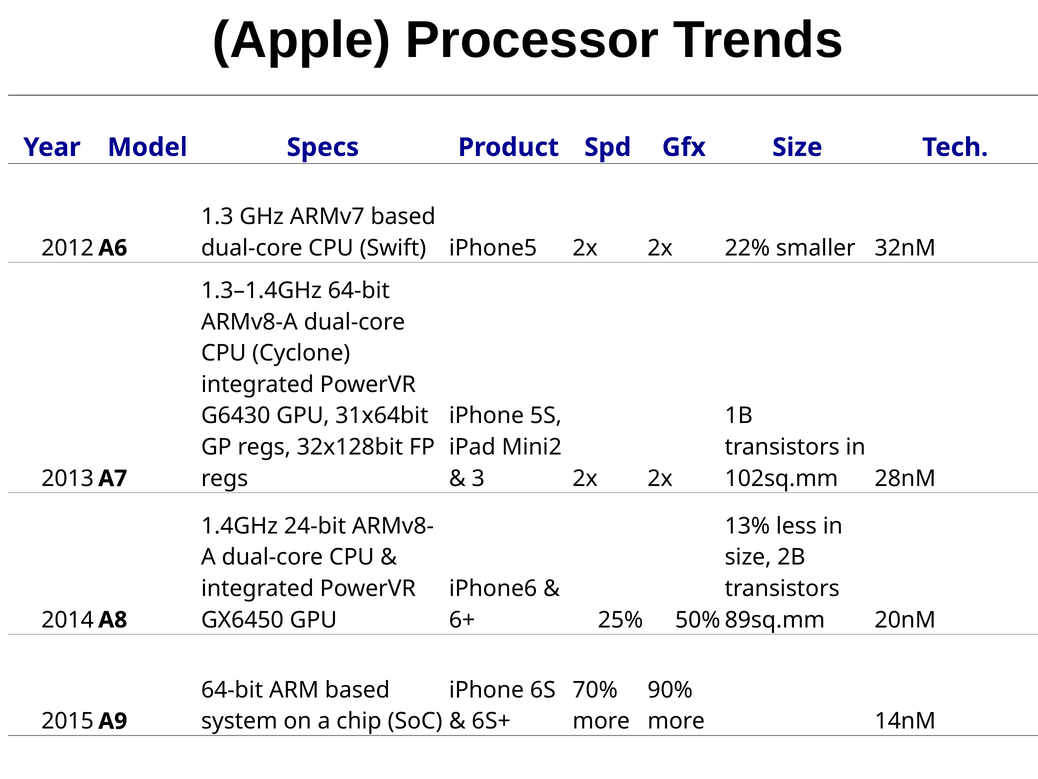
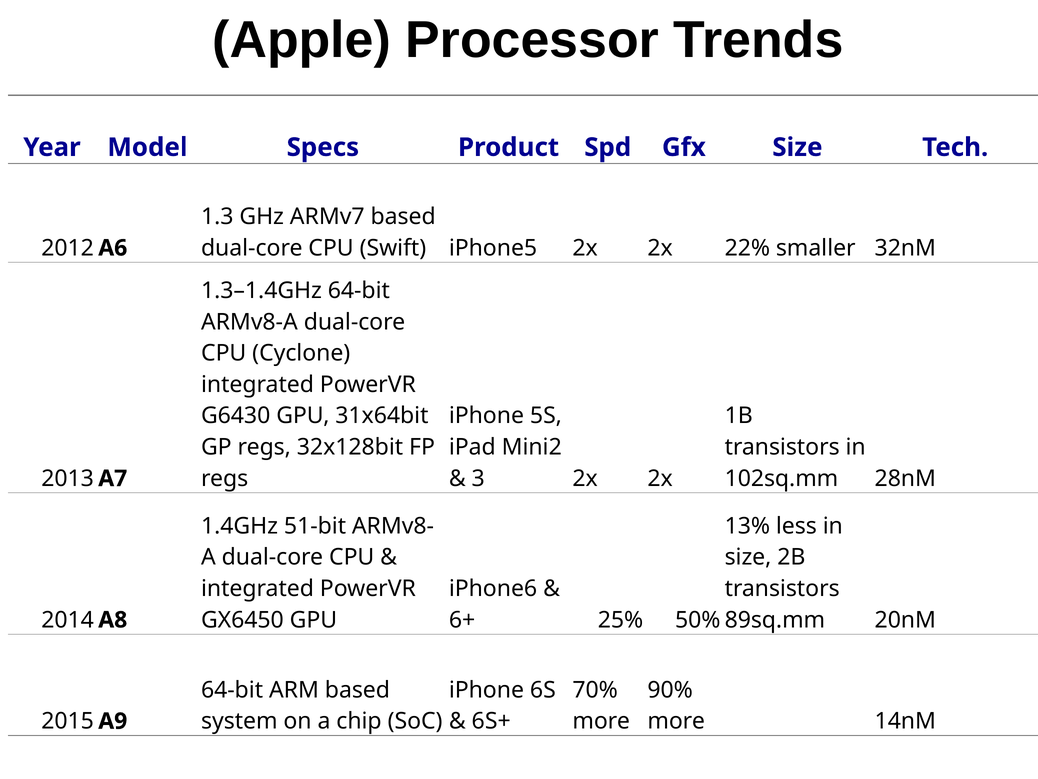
24-bit: 24-bit -> 51-bit
